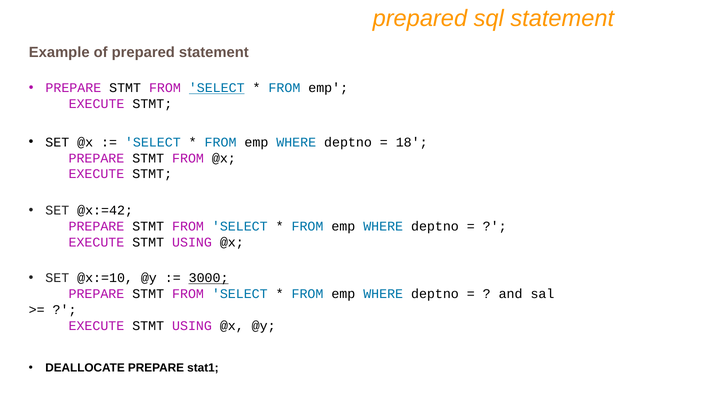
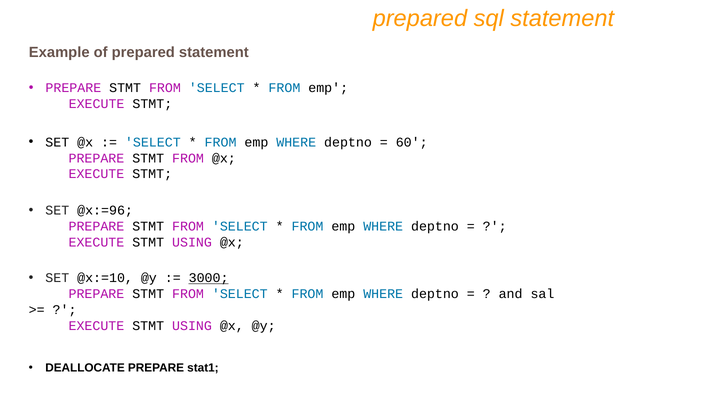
SELECT at (217, 88) underline: present -> none
18: 18 -> 60
@x:=42: @x:=42 -> @x:=96
